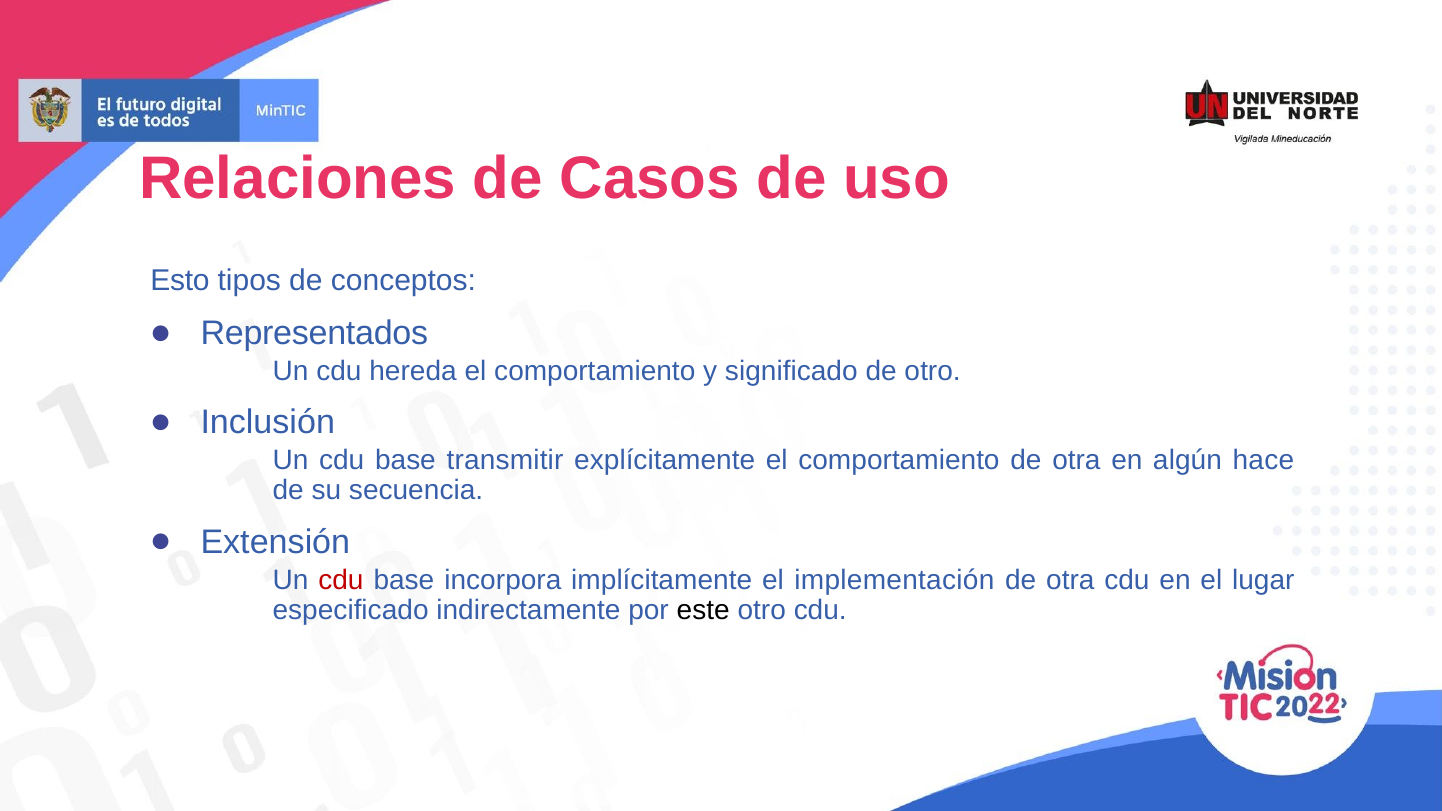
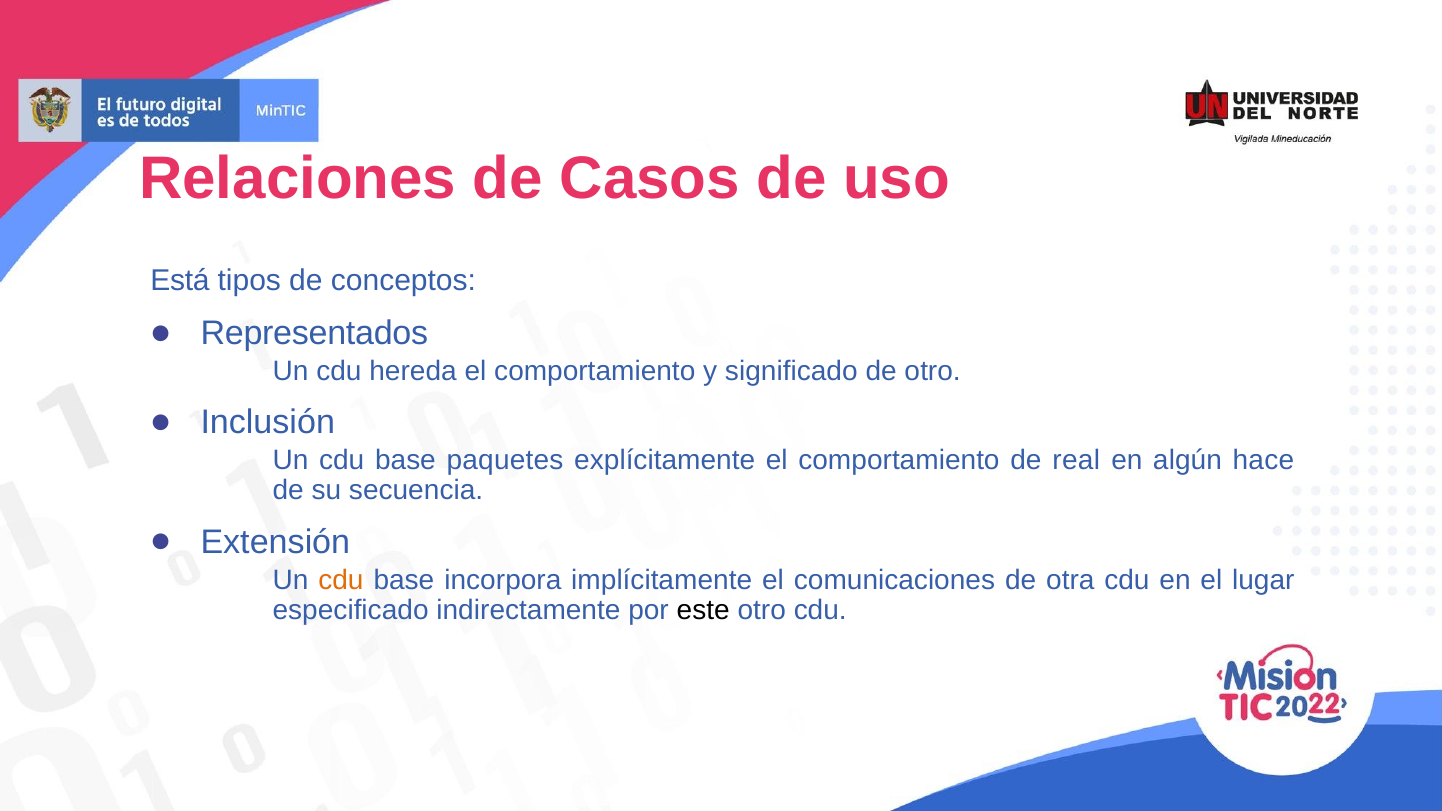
Esto: Esto -> Está
transmitir: transmitir -> paquetes
comportamiento de otra: otra -> real
cdu at (341, 580) colour: red -> orange
implementación: implementación -> comunicaciones
